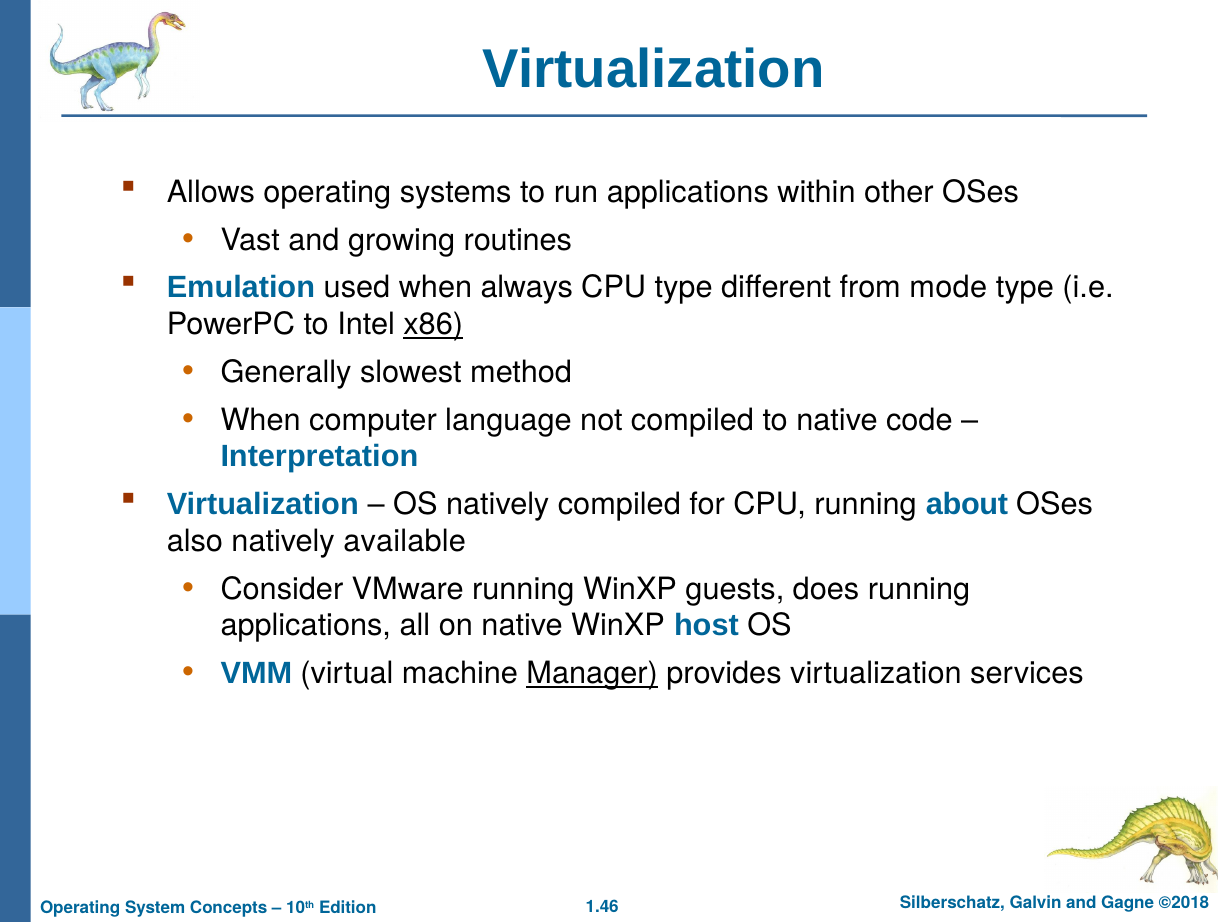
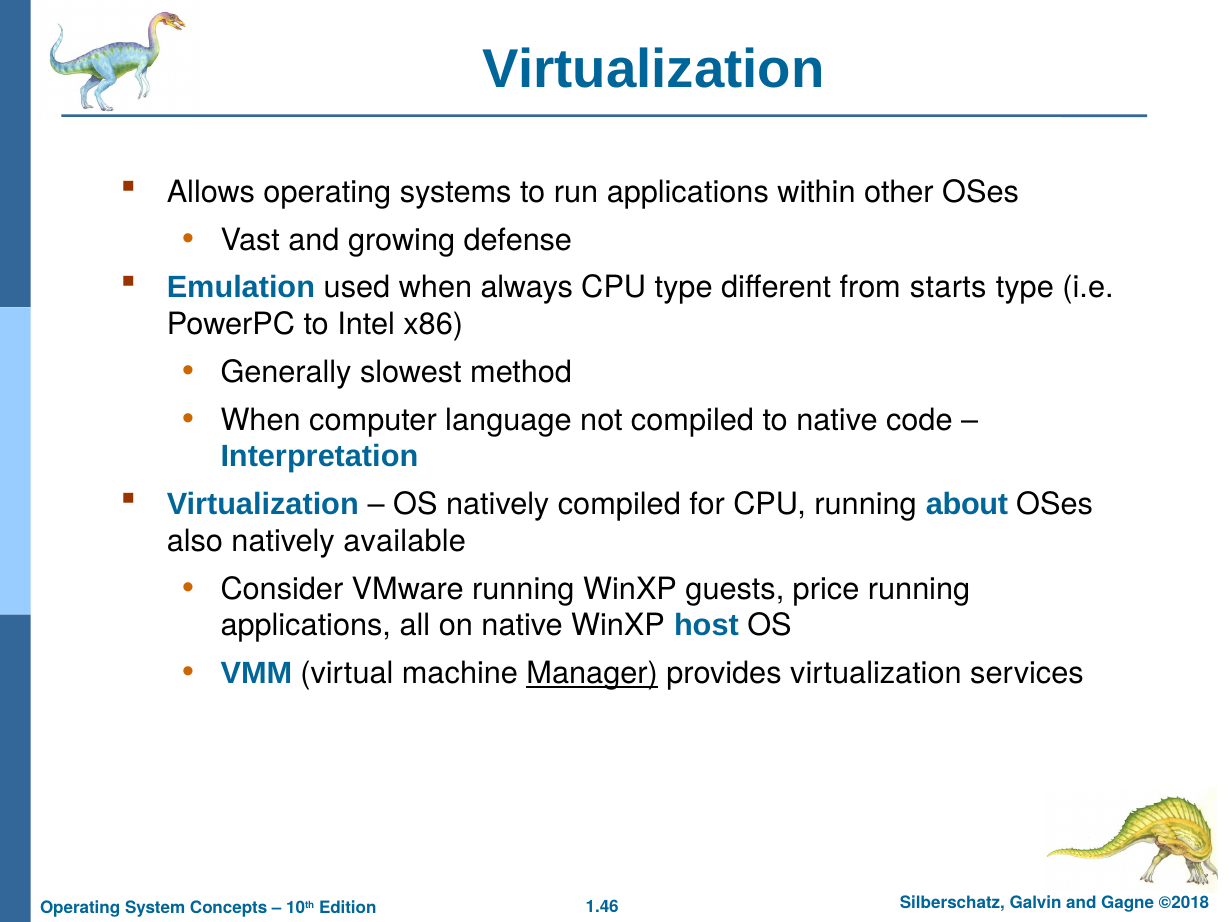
routines: routines -> defense
mode: mode -> starts
x86 underline: present -> none
does: does -> price
